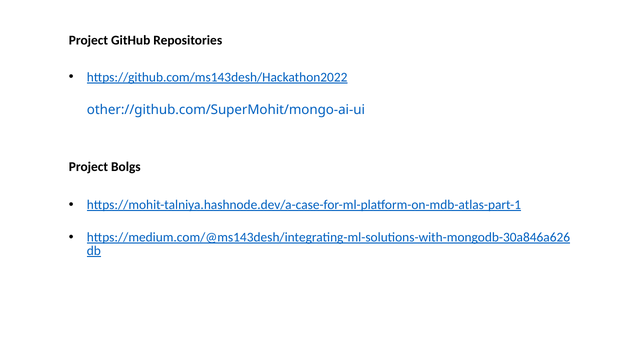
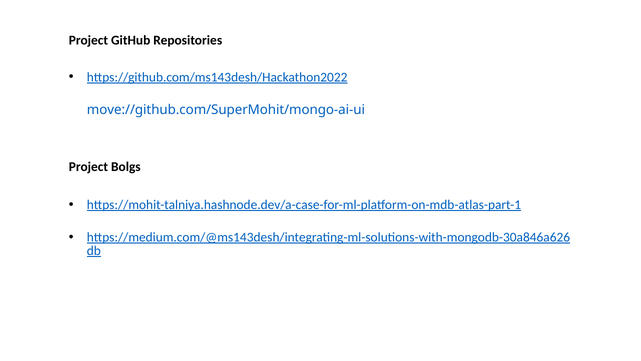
other://github.com/SuperMohit/mongo-ai-ui: other://github.com/SuperMohit/mongo-ai-ui -> move://github.com/SuperMohit/mongo-ai-ui
